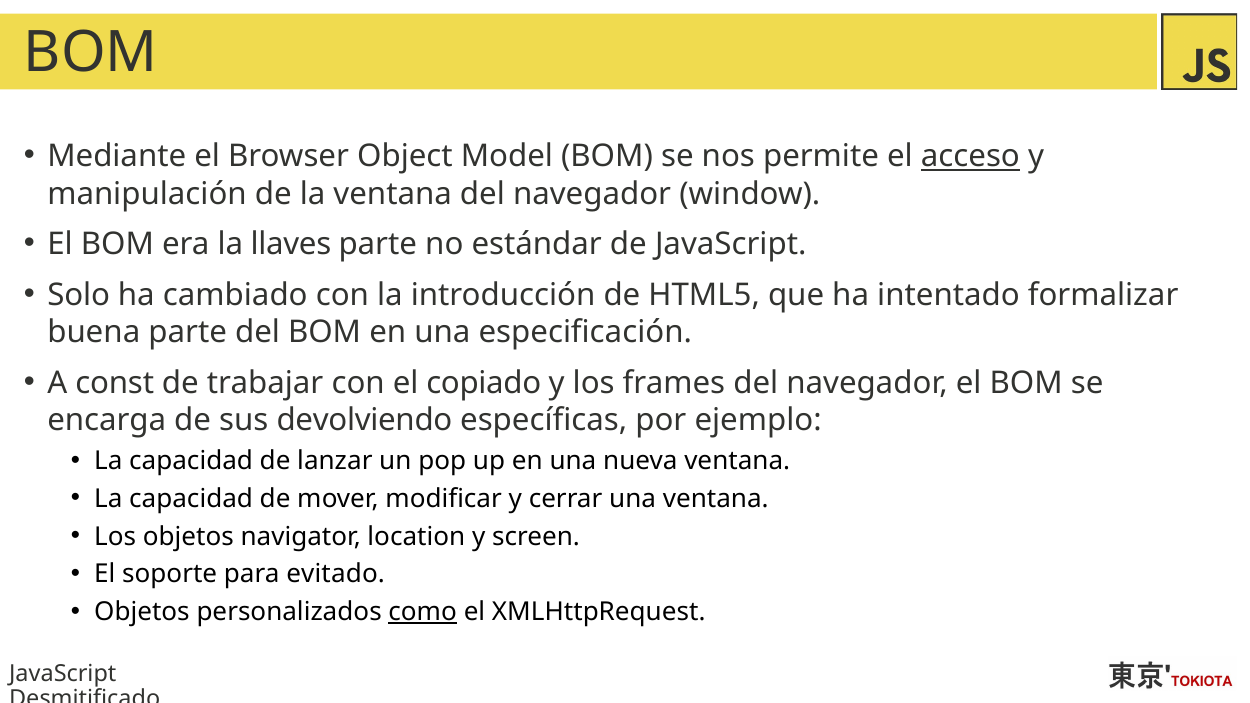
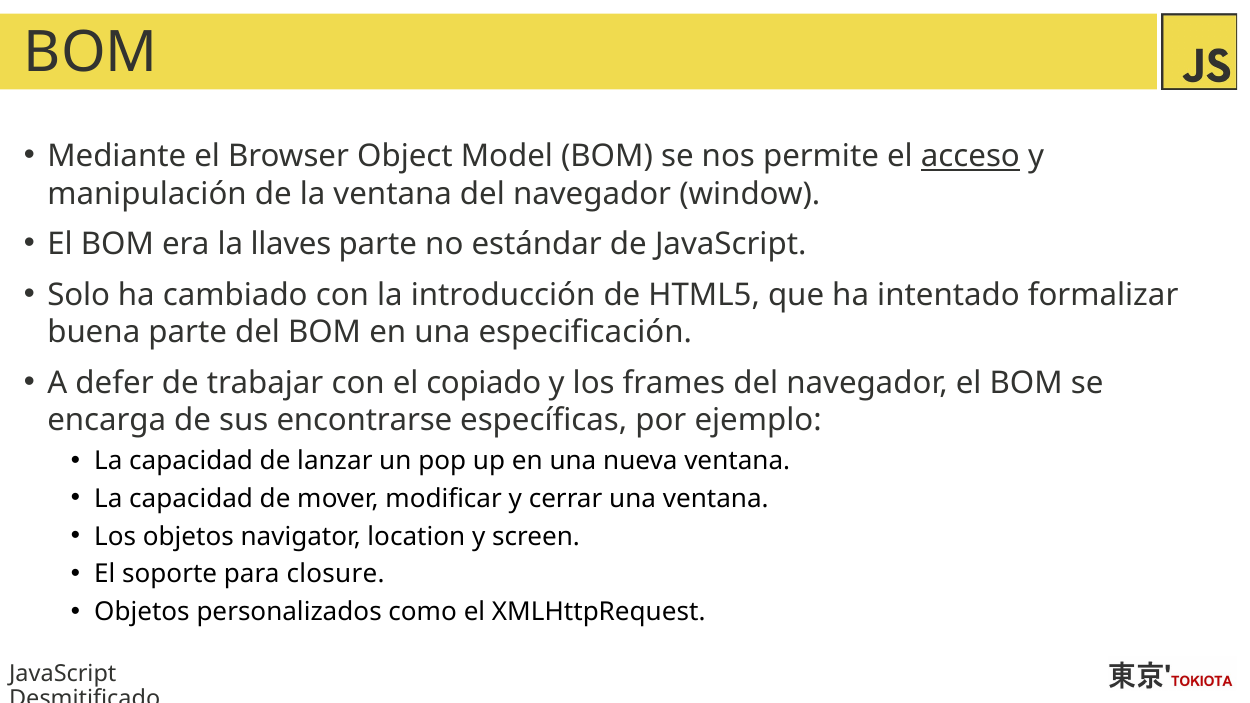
const: const -> defer
devolviendo: devolviendo -> encontrarse
evitado: evitado -> closure
como underline: present -> none
